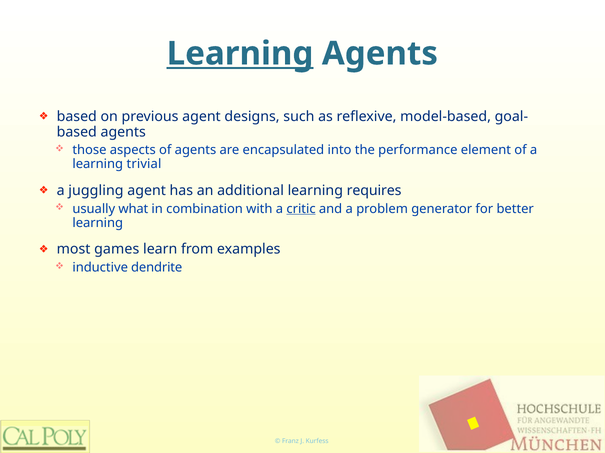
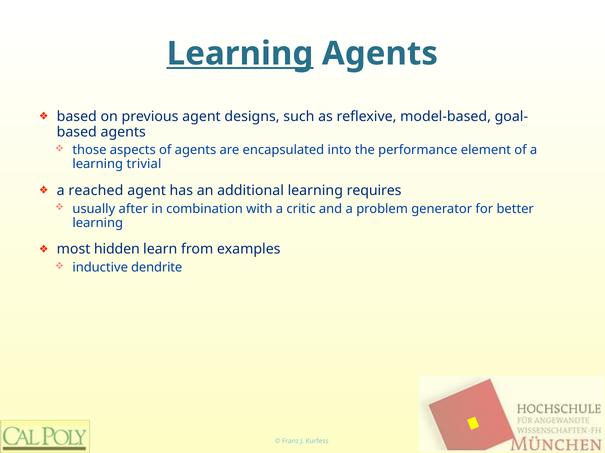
juggling: juggling -> reached
what: what -> after
critic underline: present -> none
games: games -> hidden
